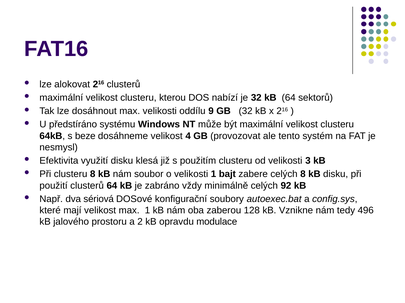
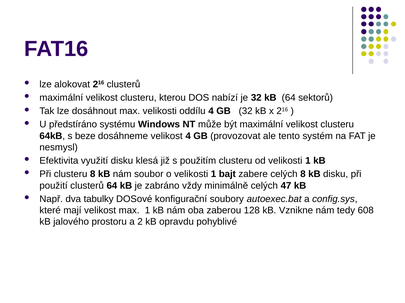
oddílu 9: 9 -> 4
od velikosti 3: 3 -> 1
92: 92 -> 47
sériová: sériová -> tabulky
496: 496 -> 608
modulace: modulace -> pohyblivé
